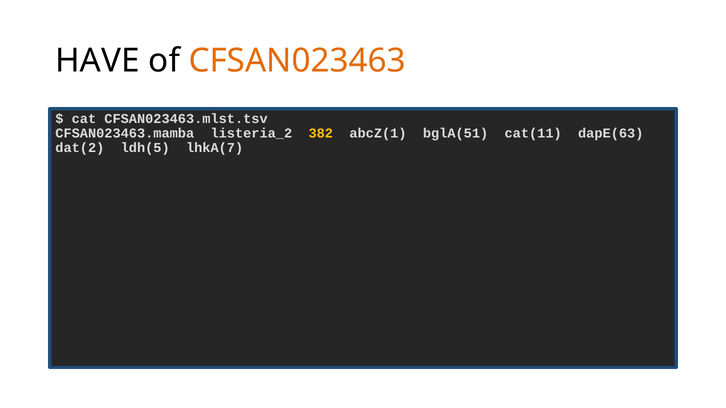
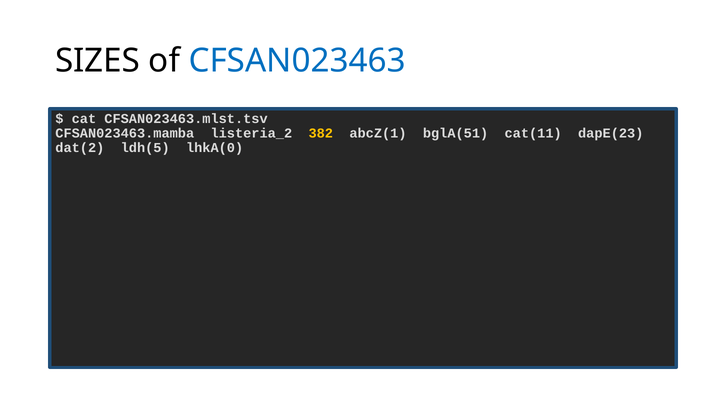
HAVE: HAVE -> SIZES
CFSAN023463 colour: orange -> blue
dapE(63: dapE(63 -> dapE(23
lhkA(7: lhkA(7 -> lhkA(0
